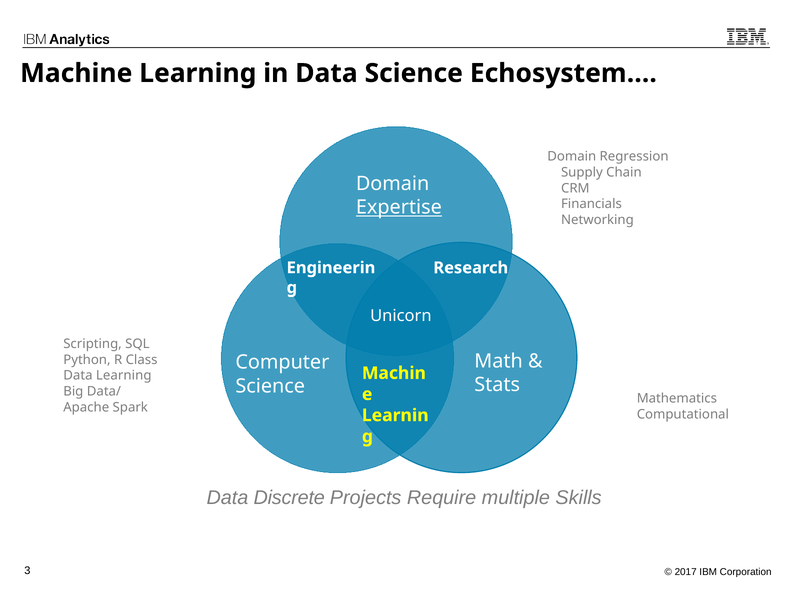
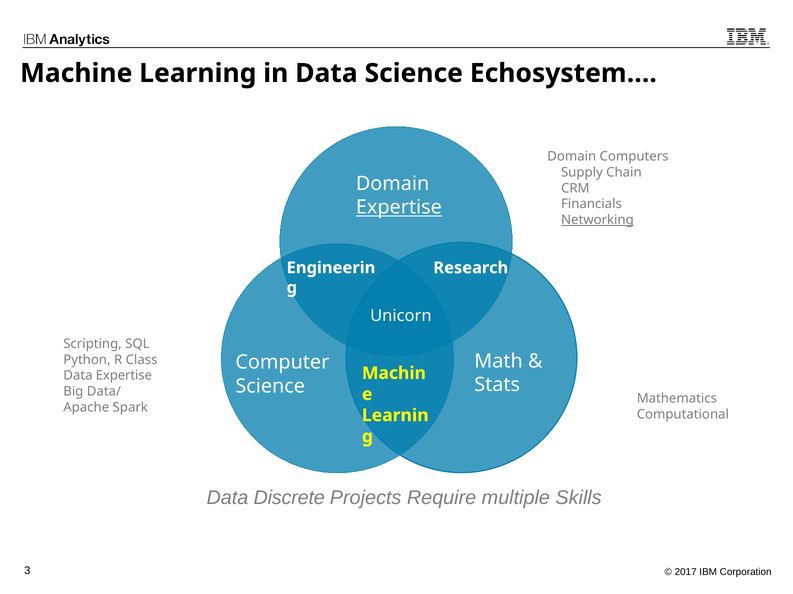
Regression: Regression -> Computers
Networking underline: none -> present
Data Learning: Learning -> Expertise
